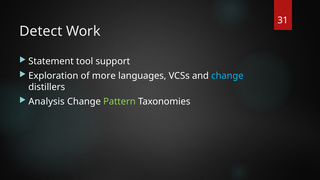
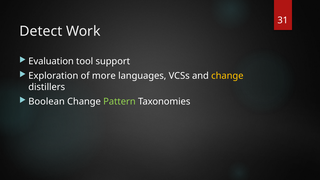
Statement: Statement -> Evaluation
change at (227, 76) colour: light blue -> yellow
Analysis: Analysis -> Boolean
